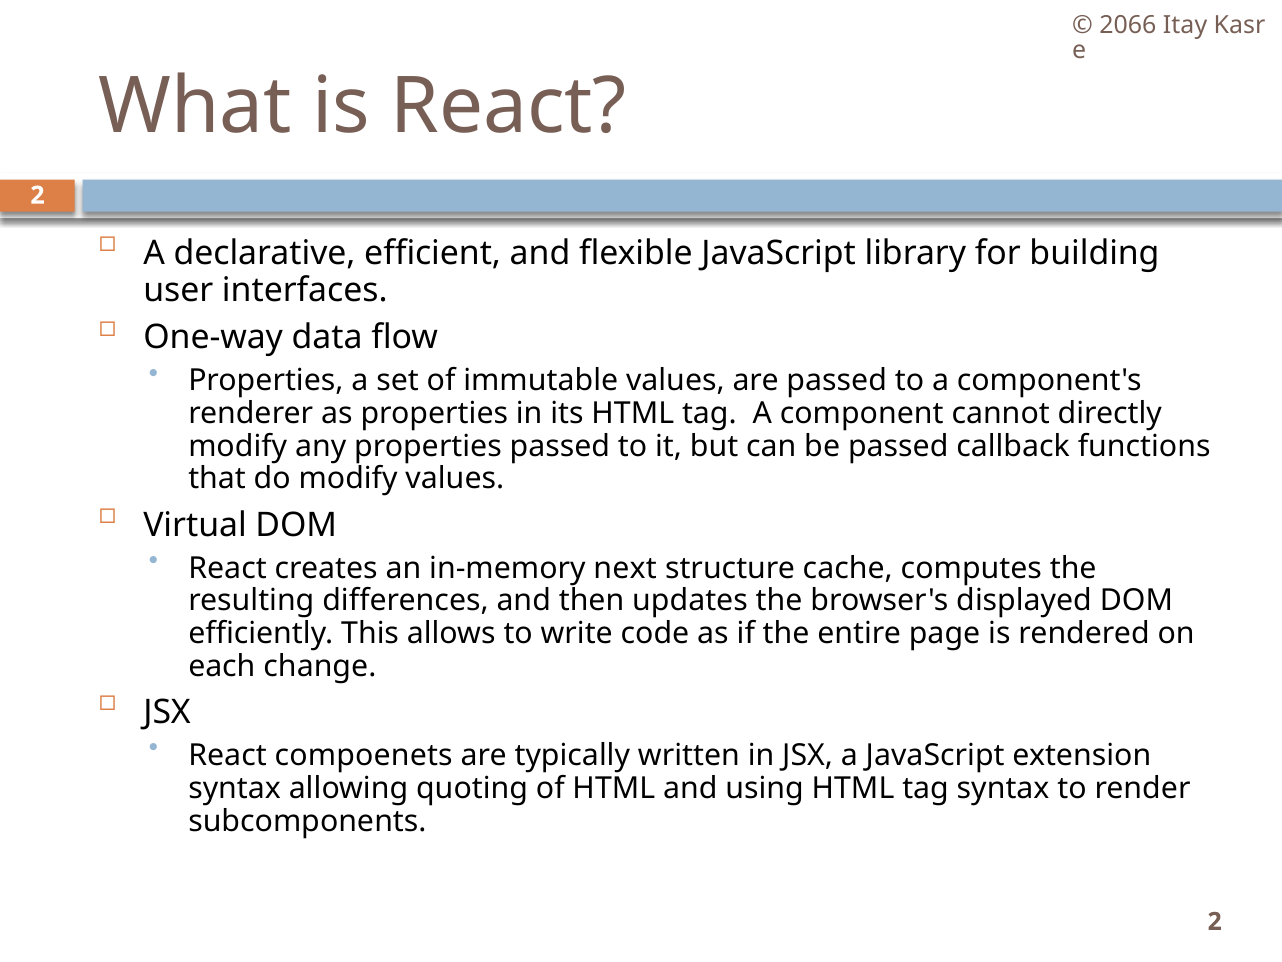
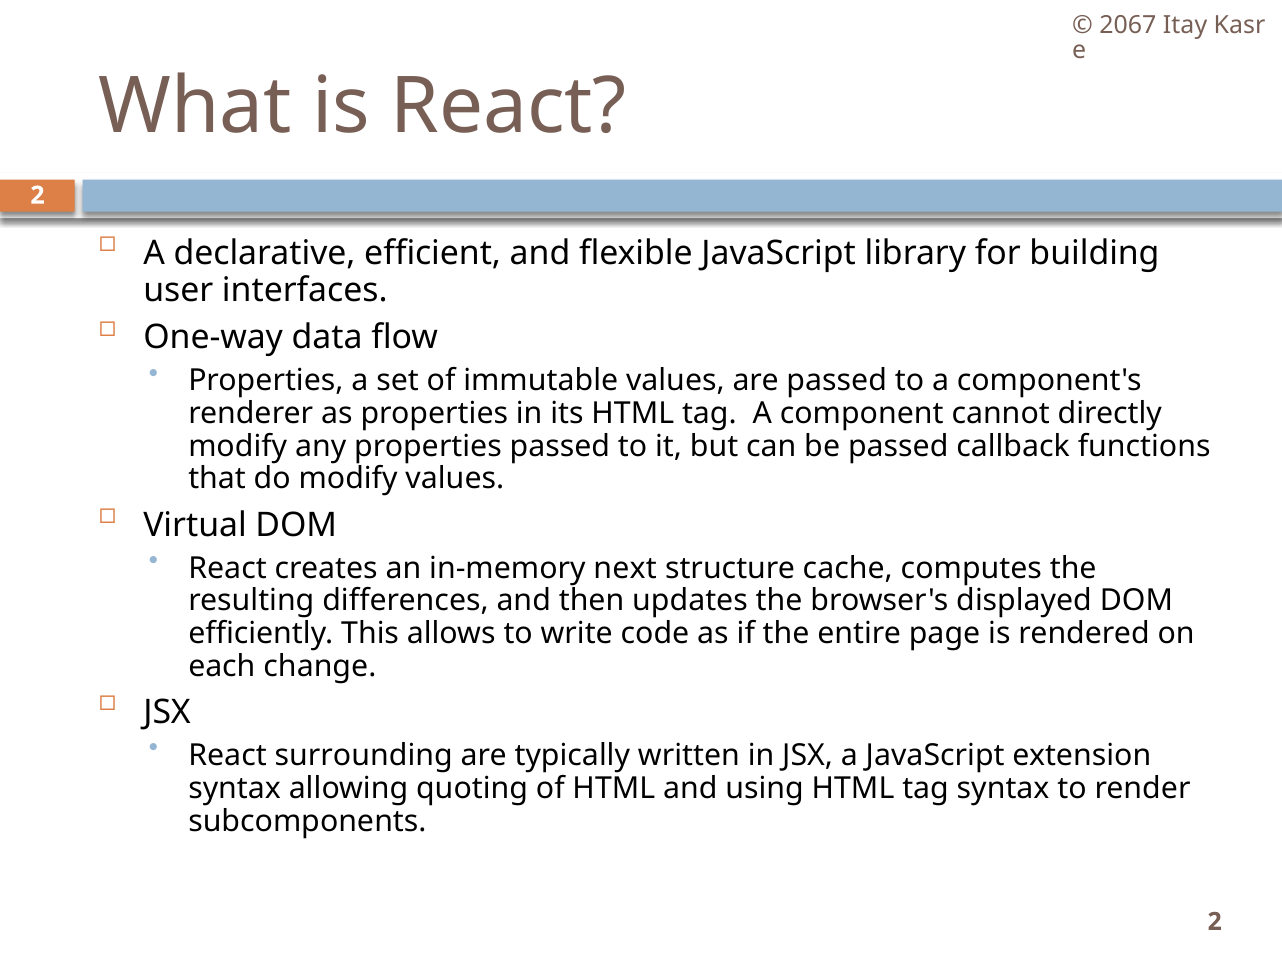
2066: 2066 -> 2067
compoenets: compoenets -> surrounding
